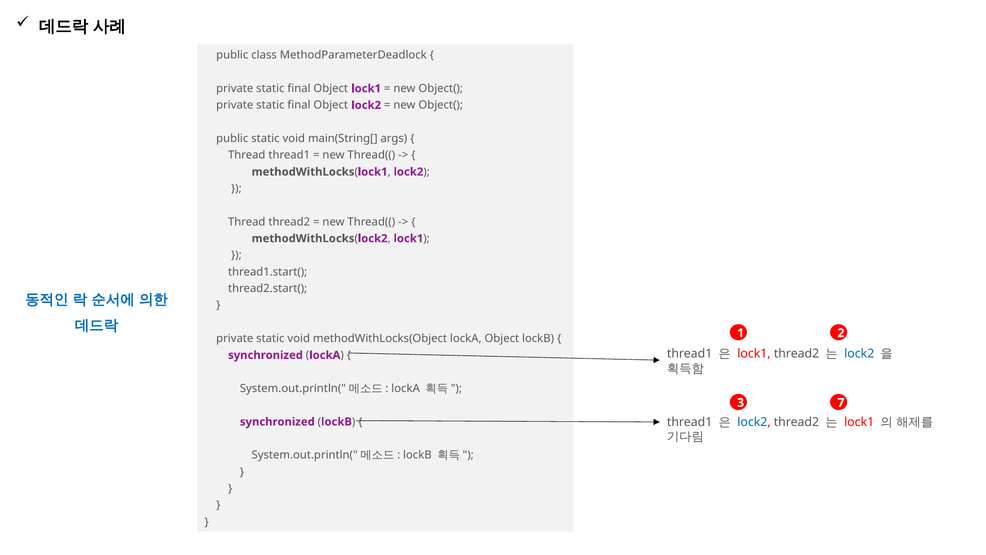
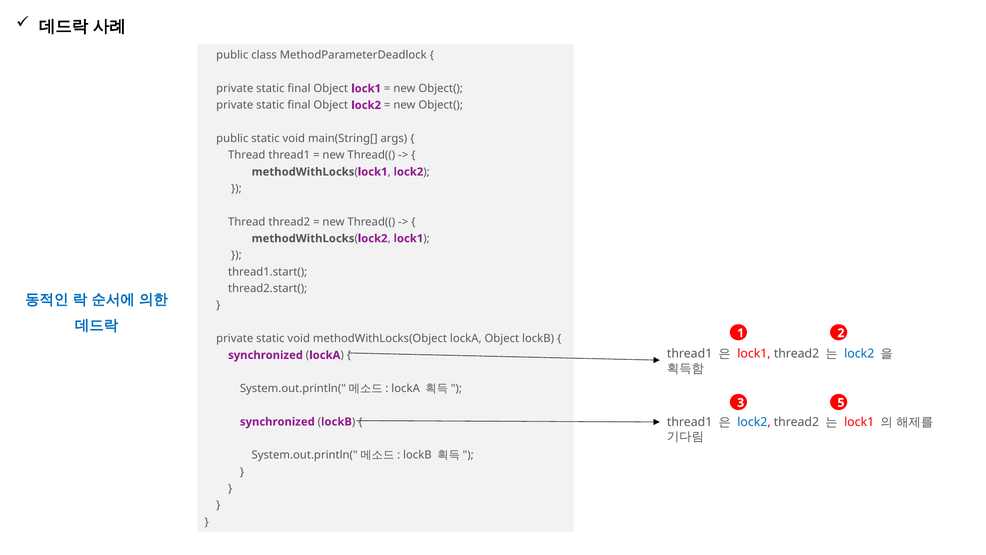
7: 7 -> 5
